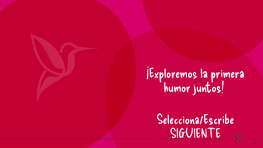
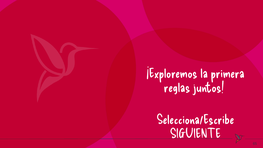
humor: humor -> reglas
